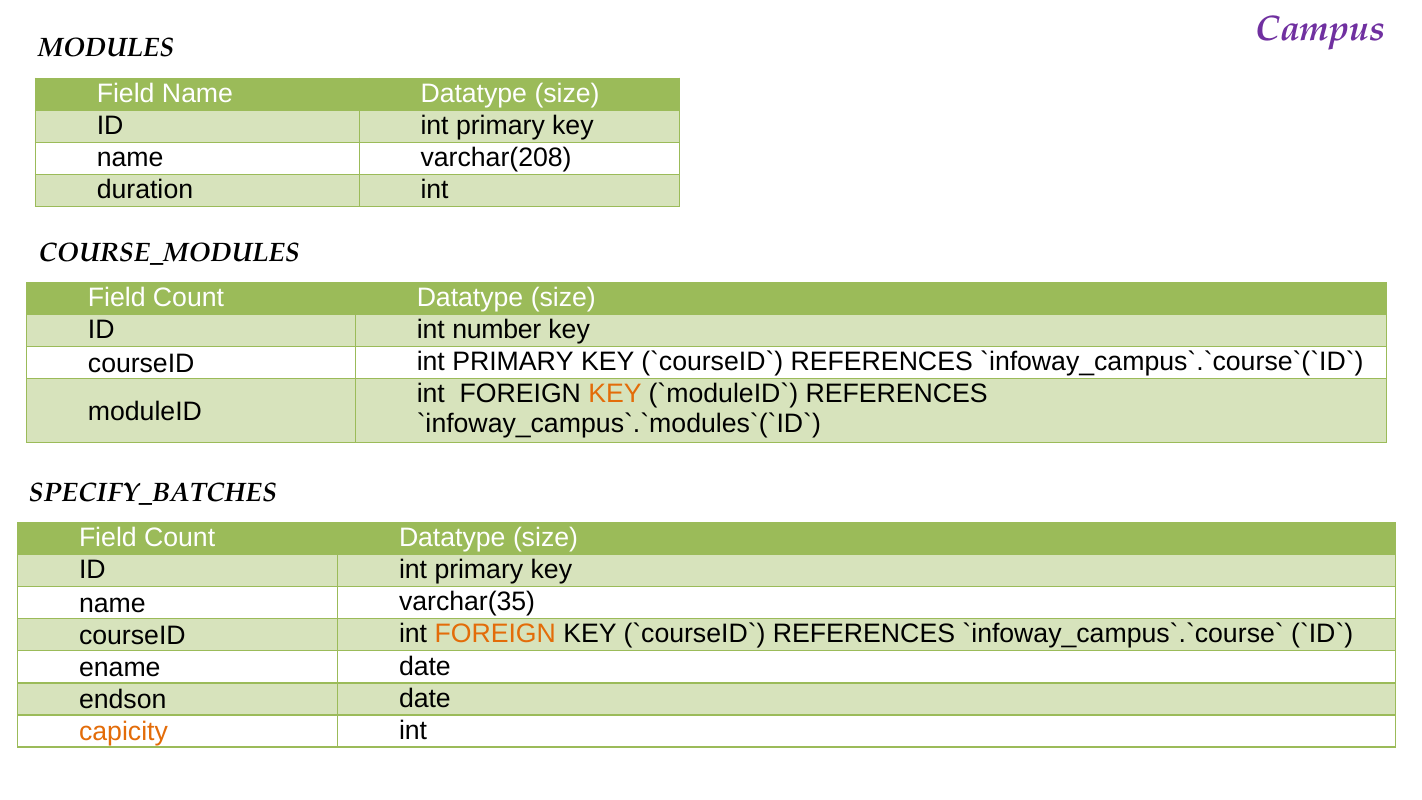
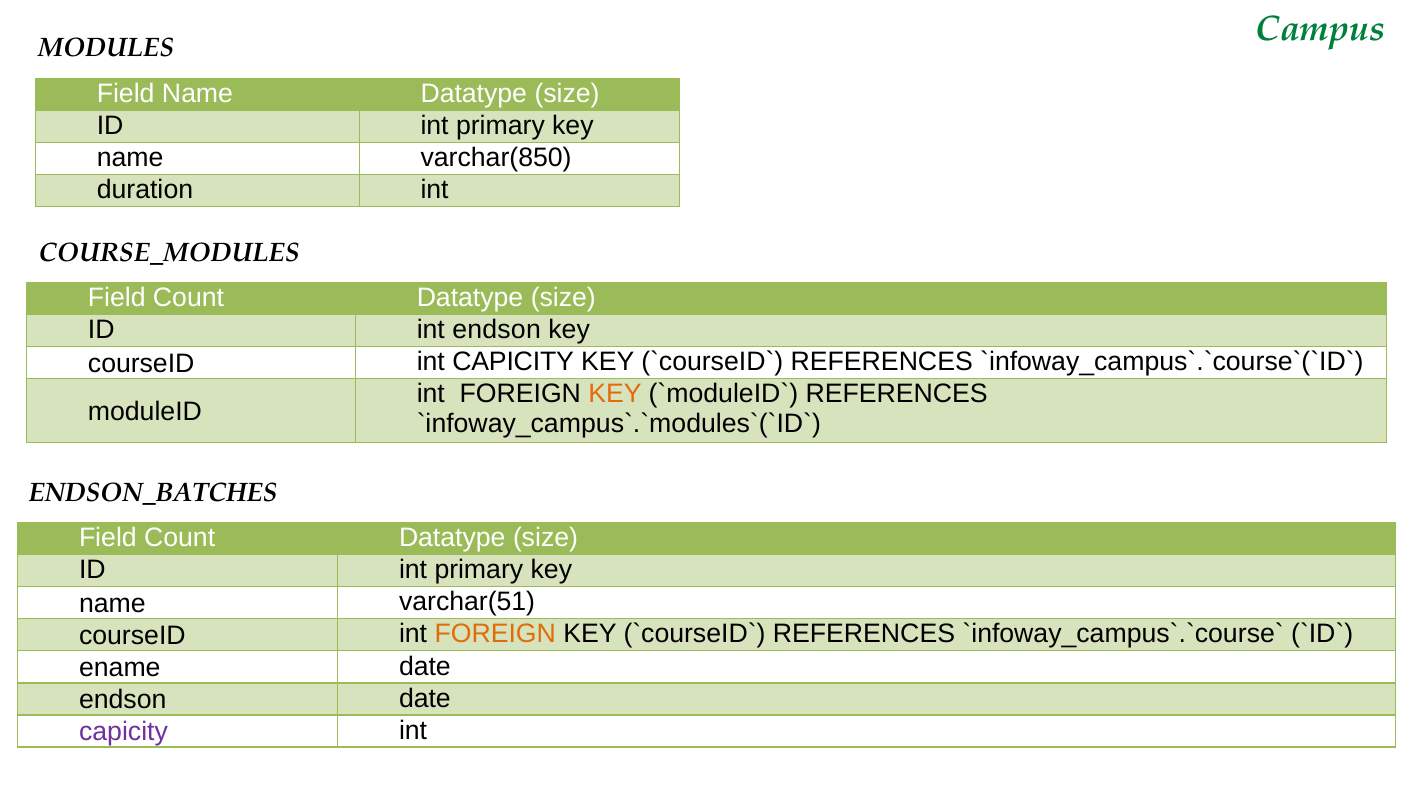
Campus colour: purple -> green
varchar(208: varchar(208 -> varchar(850
int number: number -> endson
courseID int PRIMARY: PRIMARY -> CAPICITY
SPECIFY_BATCHES: SPECIFY_BATCHES -> ENDSON_BATCHES
varchar(35: varchar(35 -> varchar(51
capicity at (123, 731) colour: orange -> purple
